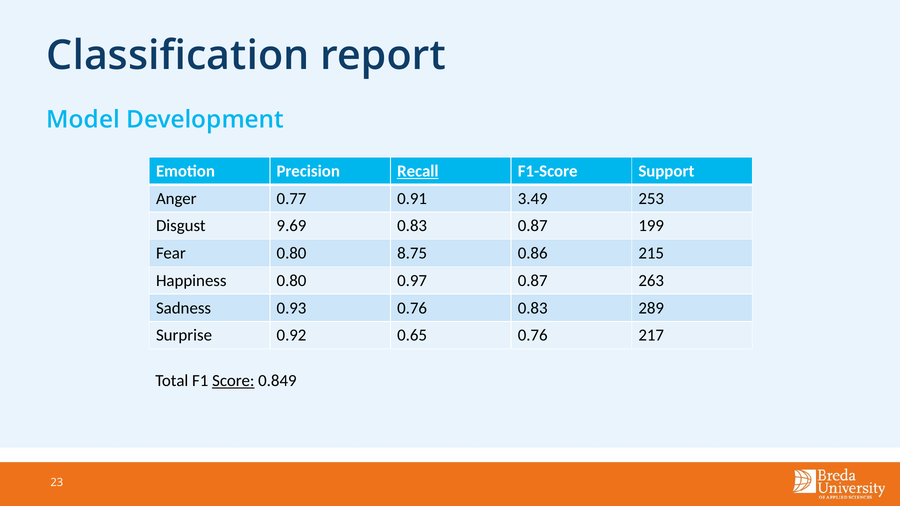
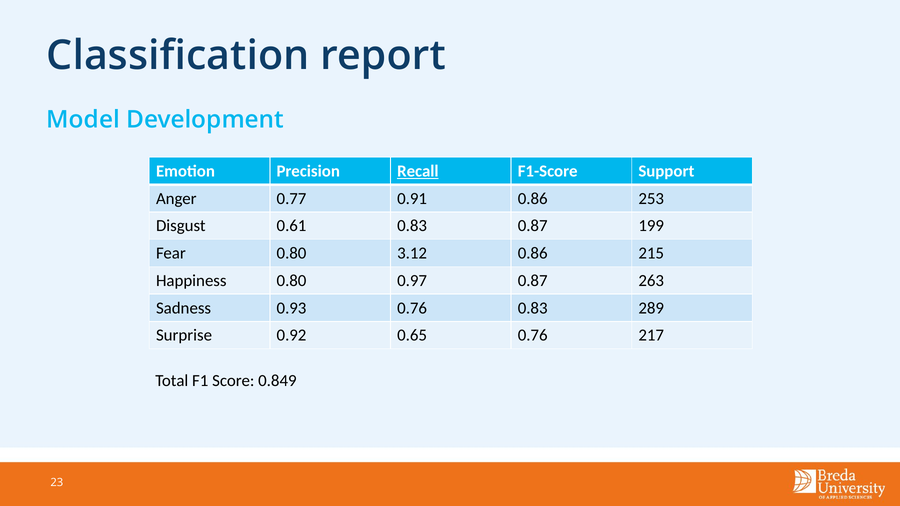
0.91 3.49: 3.49 -> 0.86
9.69: 9.69 -> 0.61
8.75: 8.75 -> 3.12
Score underline: present -> none
